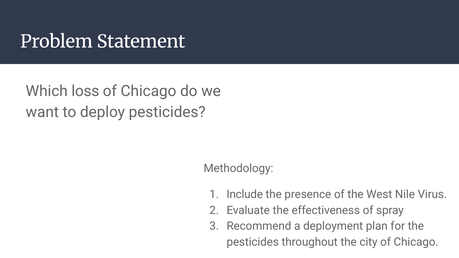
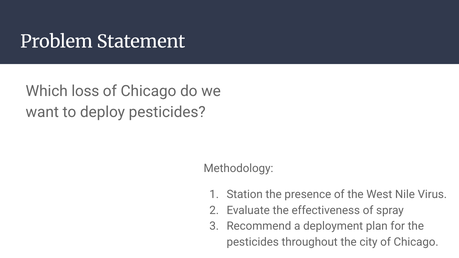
Include: Include -> Station
